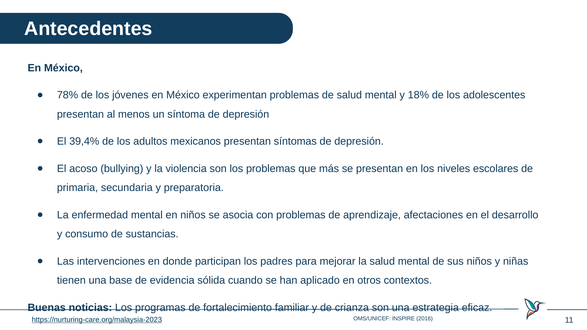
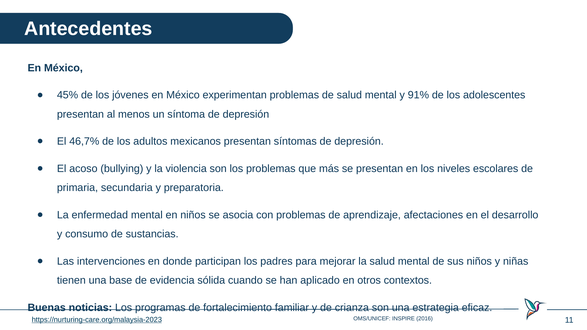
78%: 78% -> 45%
18%: 18% -> 91%
39,4%: 39,4% -> 46,7%
